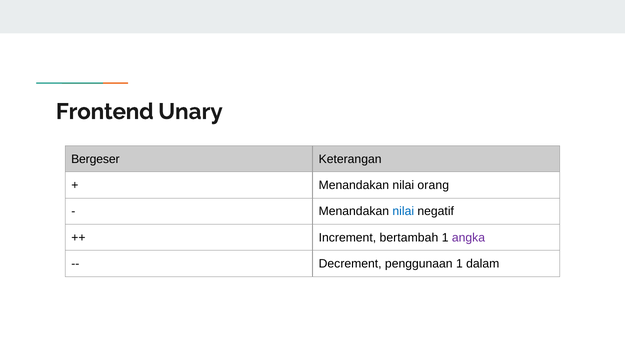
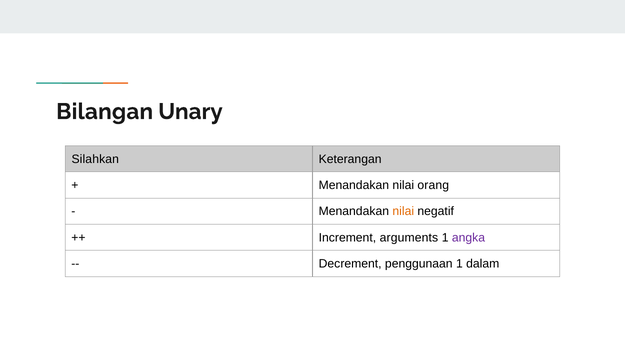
Frontend: Frontend -> Bilangan
Bergeser: Bergeser -> Silahkan
nilai at (403, 211) colour: blue -> orange
bertambah: bertambah -> arguments
